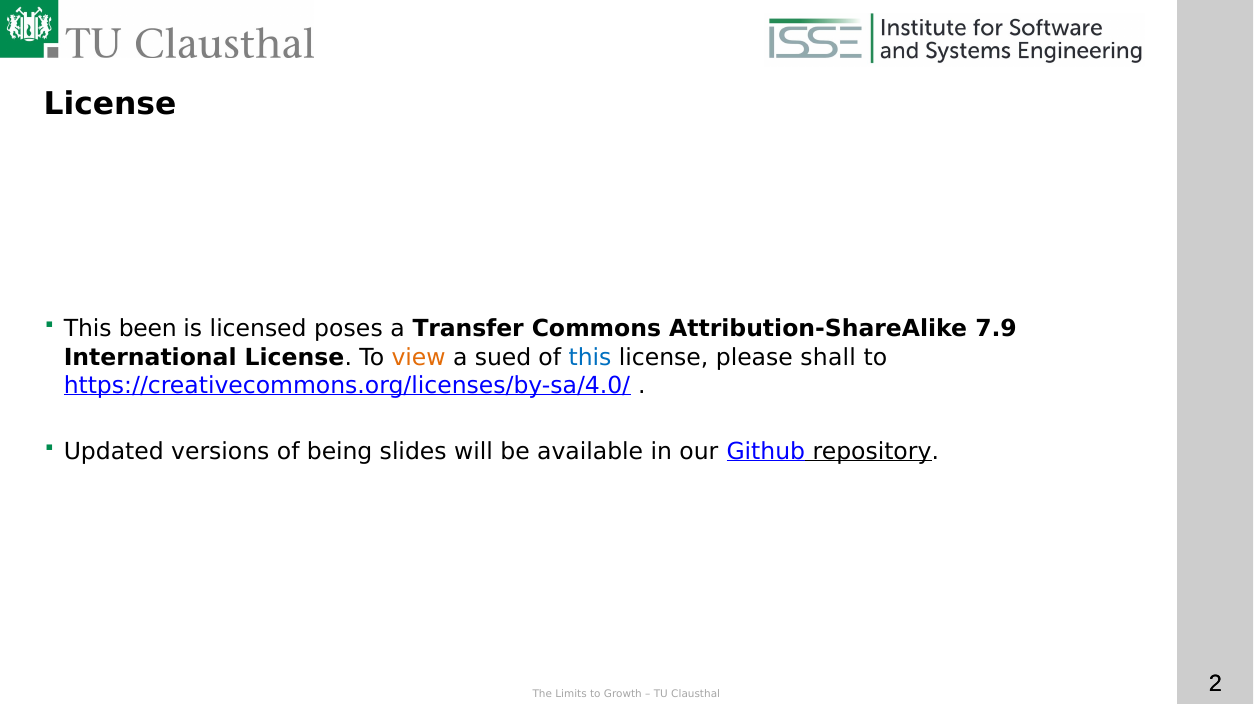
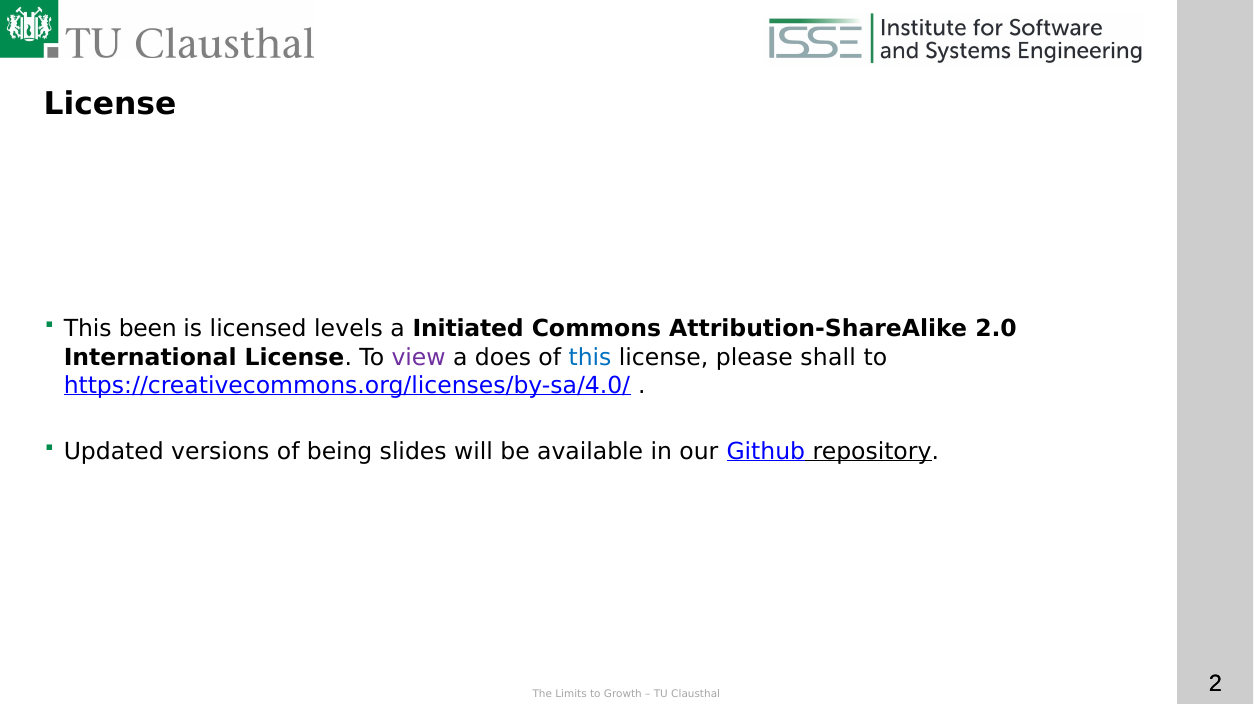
poses: poses -> levels
Transfer: Transfer -> Initiated
7.9: 7.9 -> 2.0
view colour: orange -> purple
sued: sued -> does
